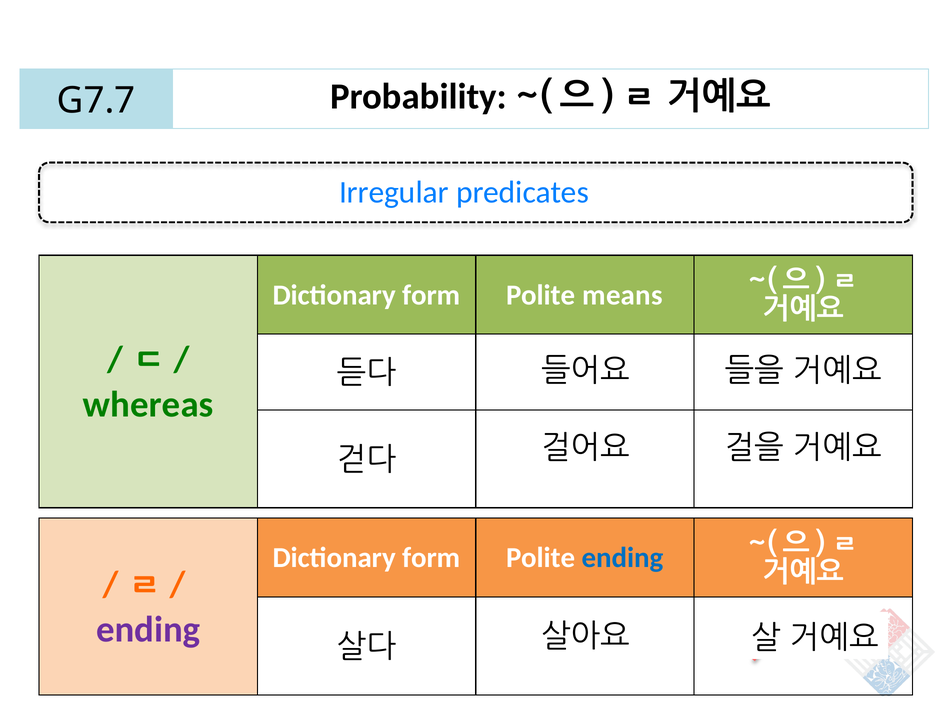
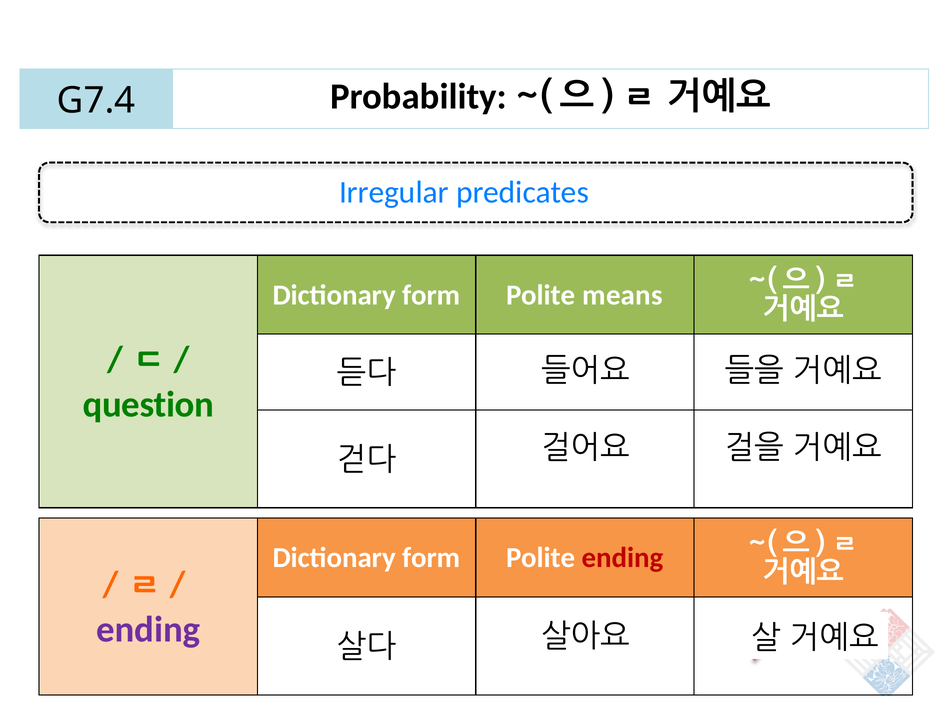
G7.7: G7.7 -> G7.4
whereas: whereas -> question
ending at (623, 558) colour: blue -> red
